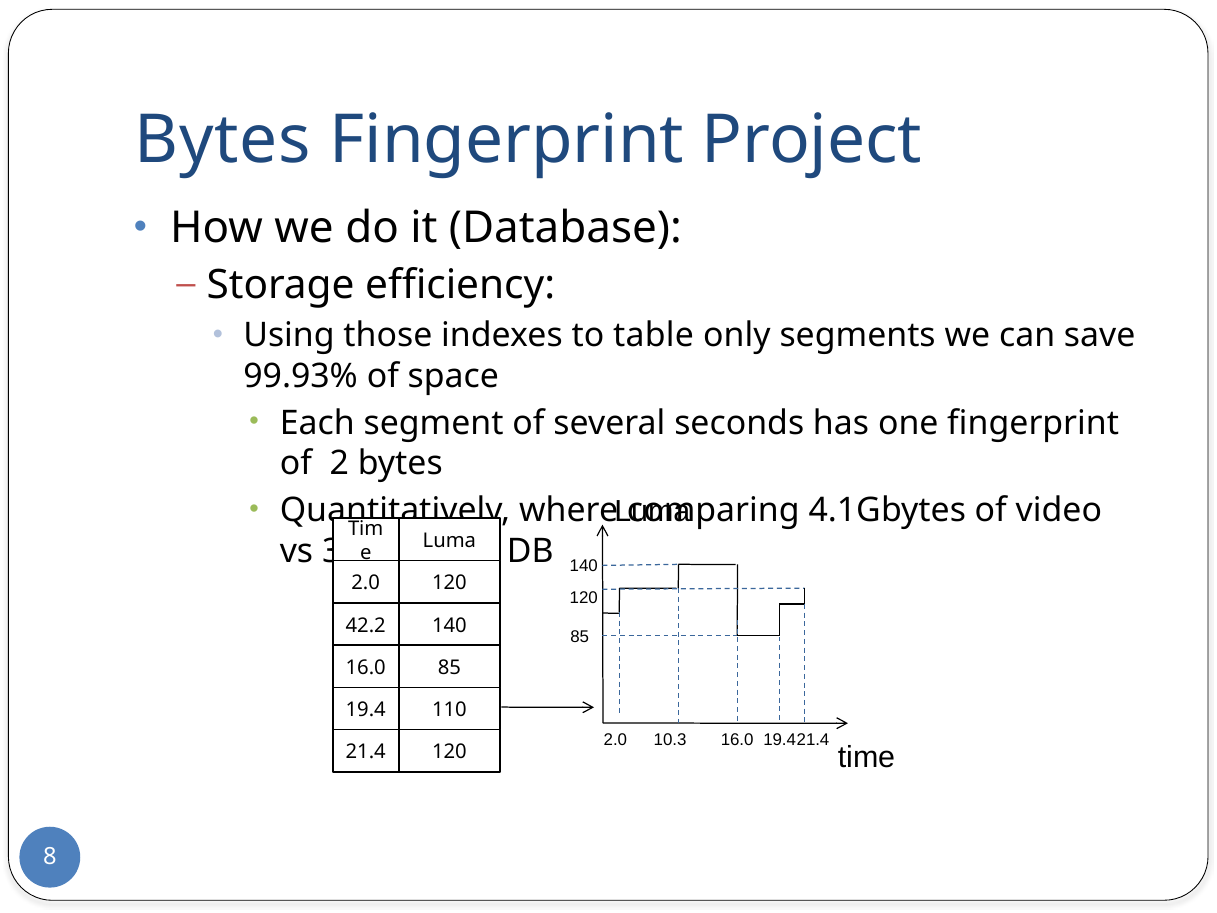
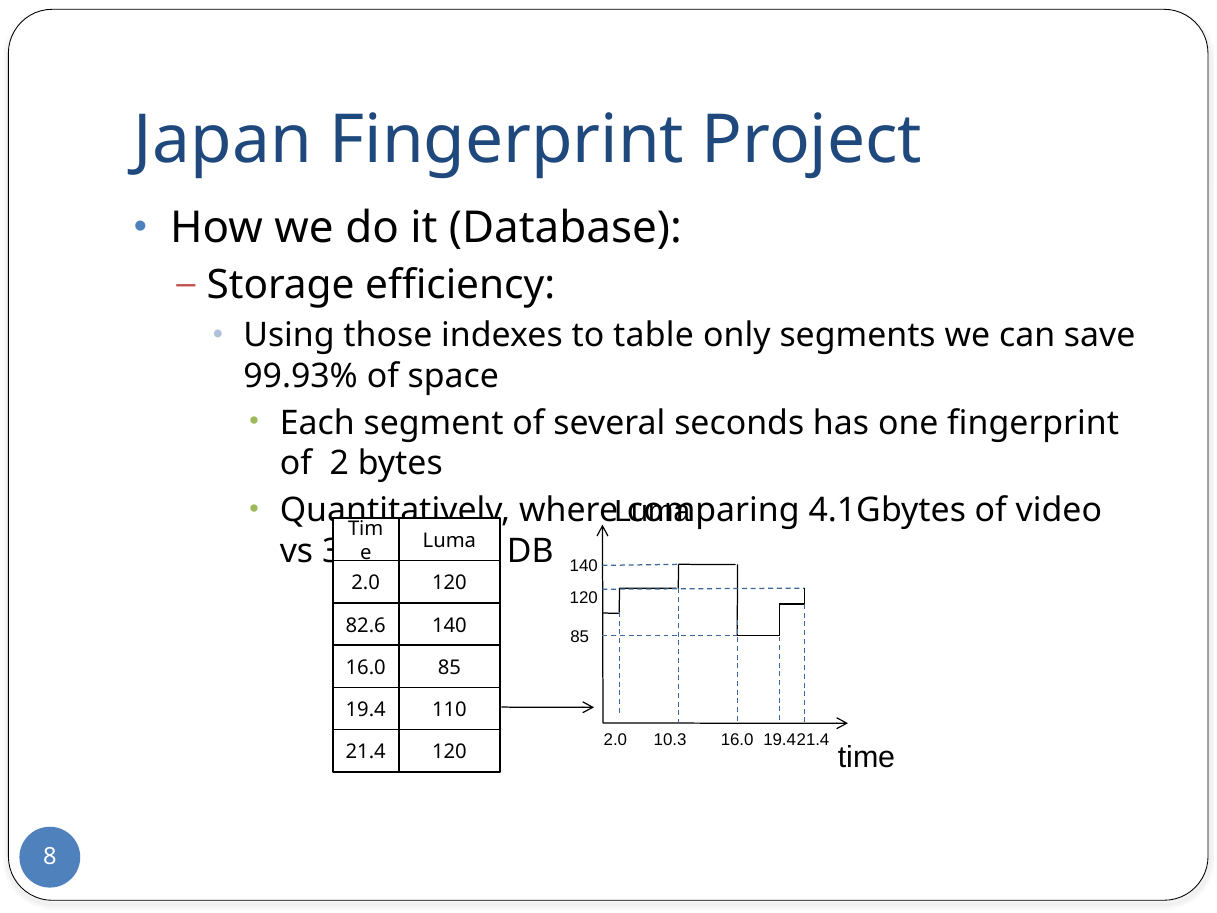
Bytes at (223, 141): Bytes -> Japan
42.2: 42.2 -> 82.6
